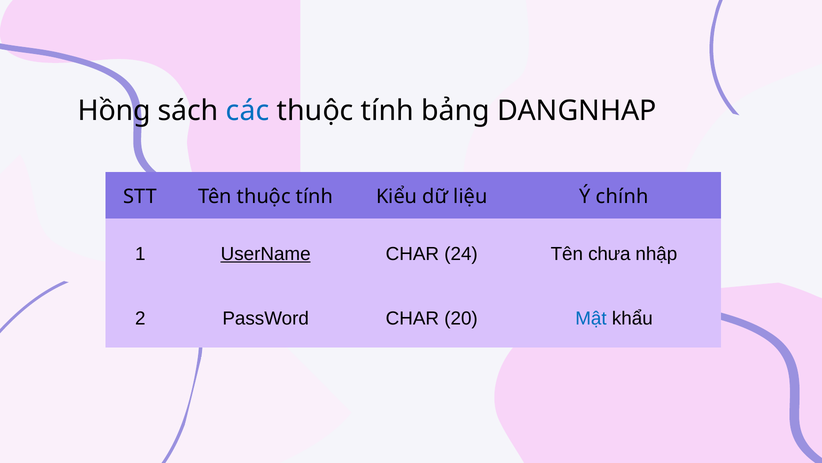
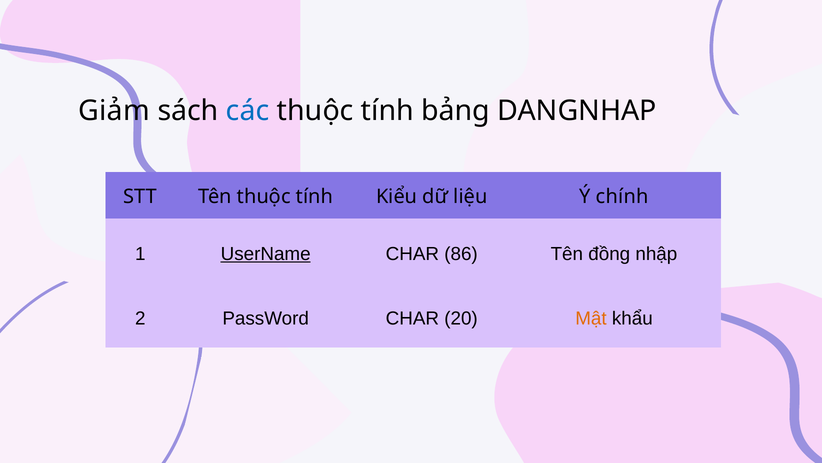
Hồng: Hồng -> Giảm
24: 24 -> 86
chưa: chưa -> đồng
Mật colour: blue -> orange
